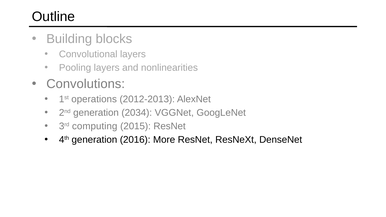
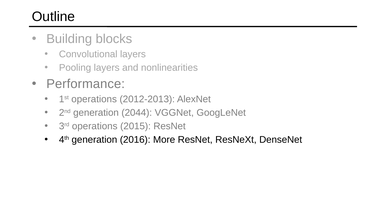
Convolutions: Convolutions -> Performance
2034: 2034 -> 2044
3rd computing: computing -> operations
